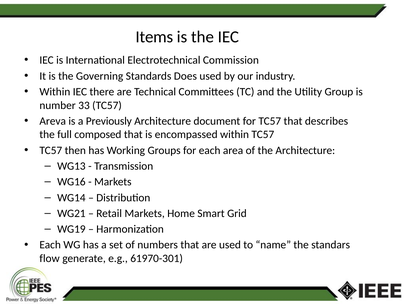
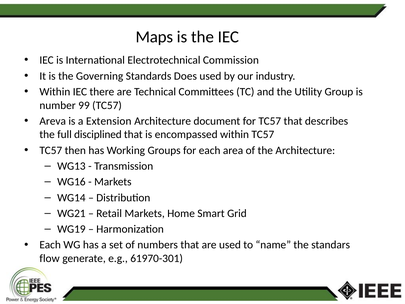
Items: Items -> Maps
33: 33 -> 99
Previously: Previously -> Extension
composed: composed -> disciplined
